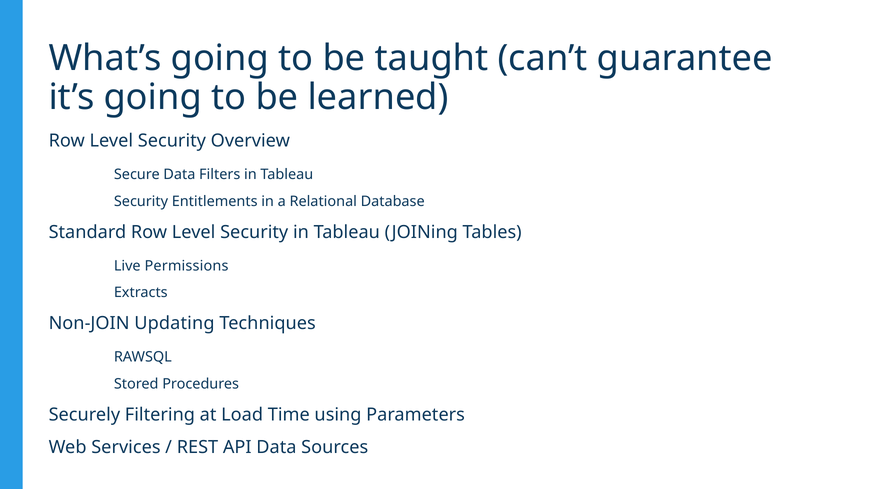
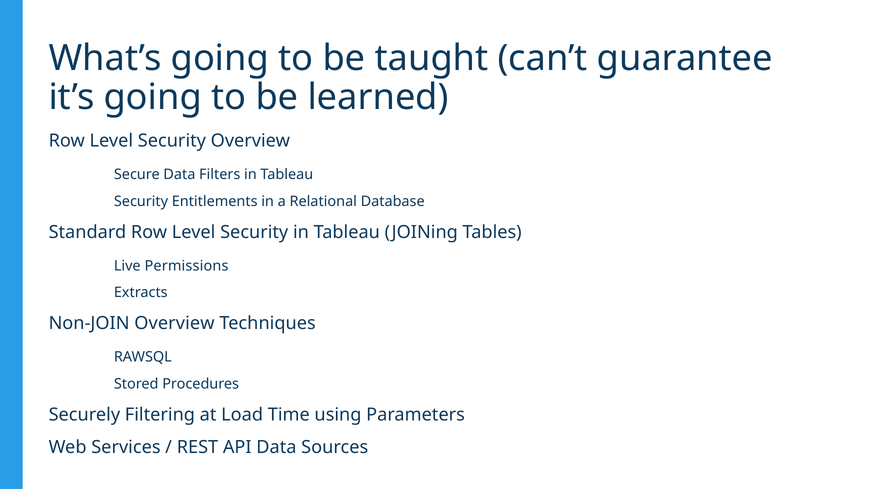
Non-JOIN Updating: Updating -> Overview
